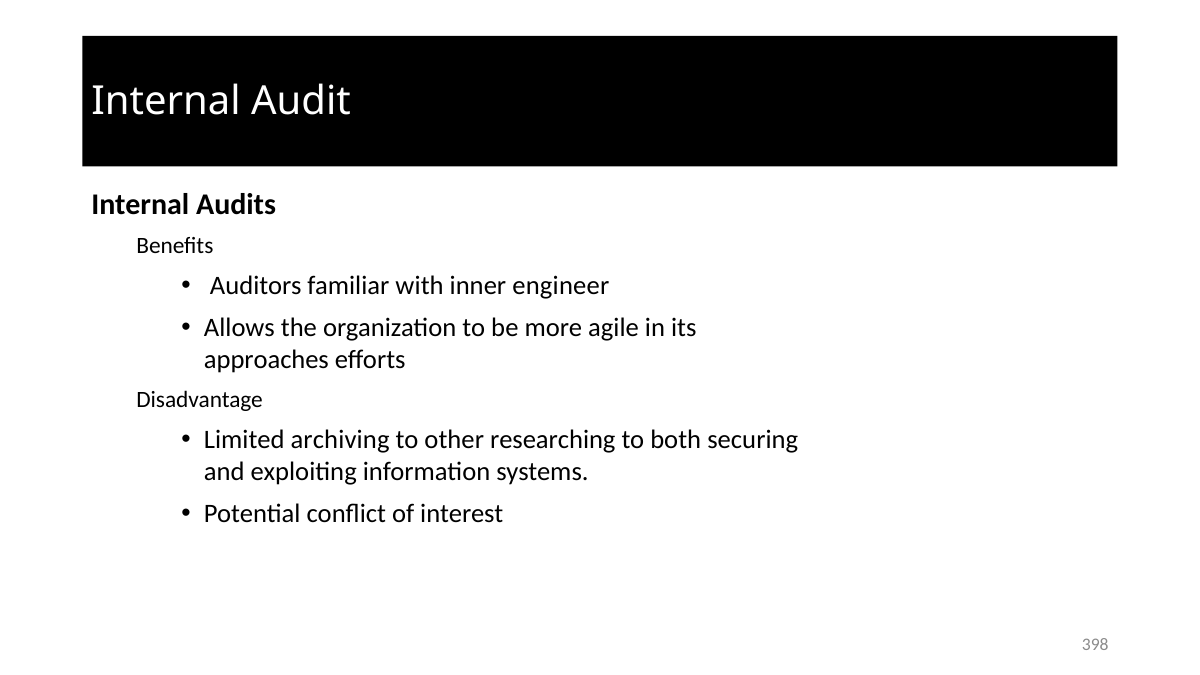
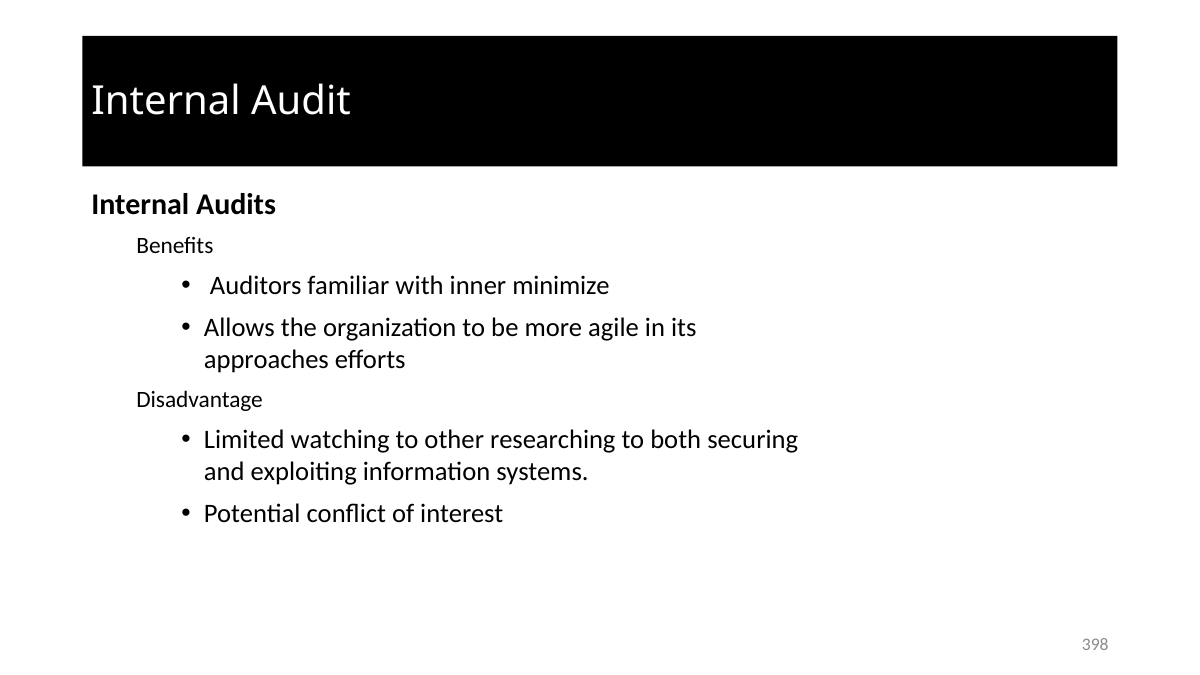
engineer: engineer -> minimize
archiving: archiving -> watching
